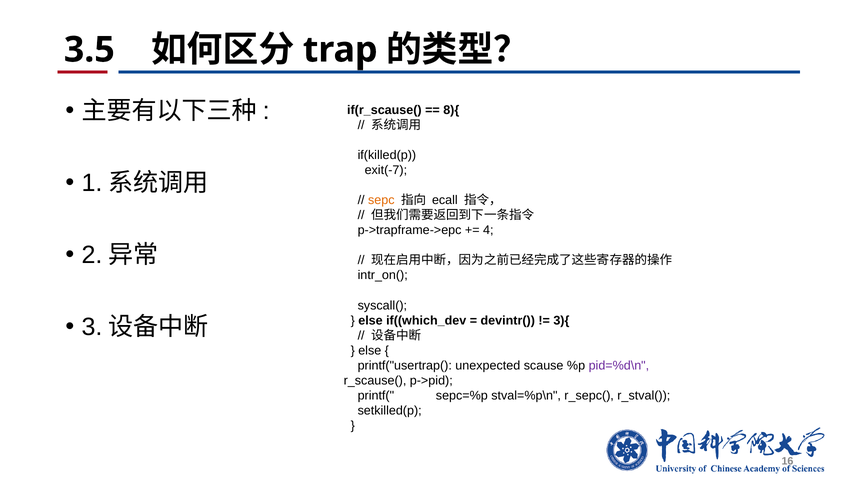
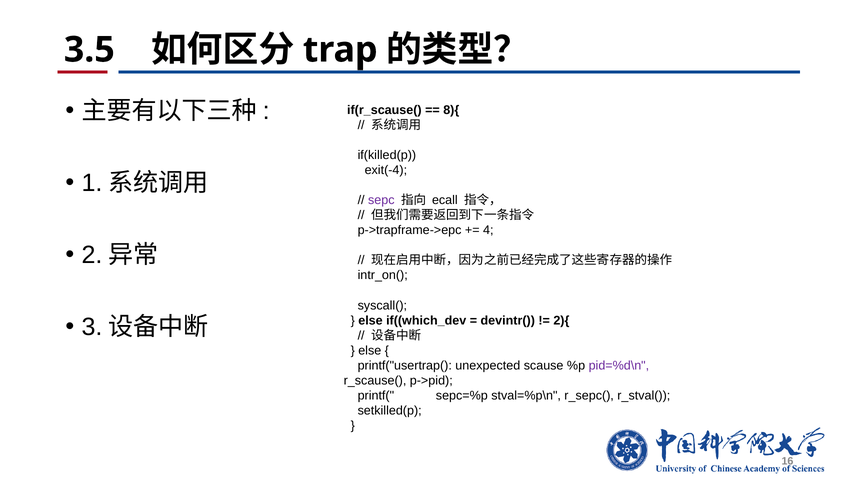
exit(-7: exit(-7 -> exit(-4
sepc colour: orange -> purple
3){: 3){ -> 2){
